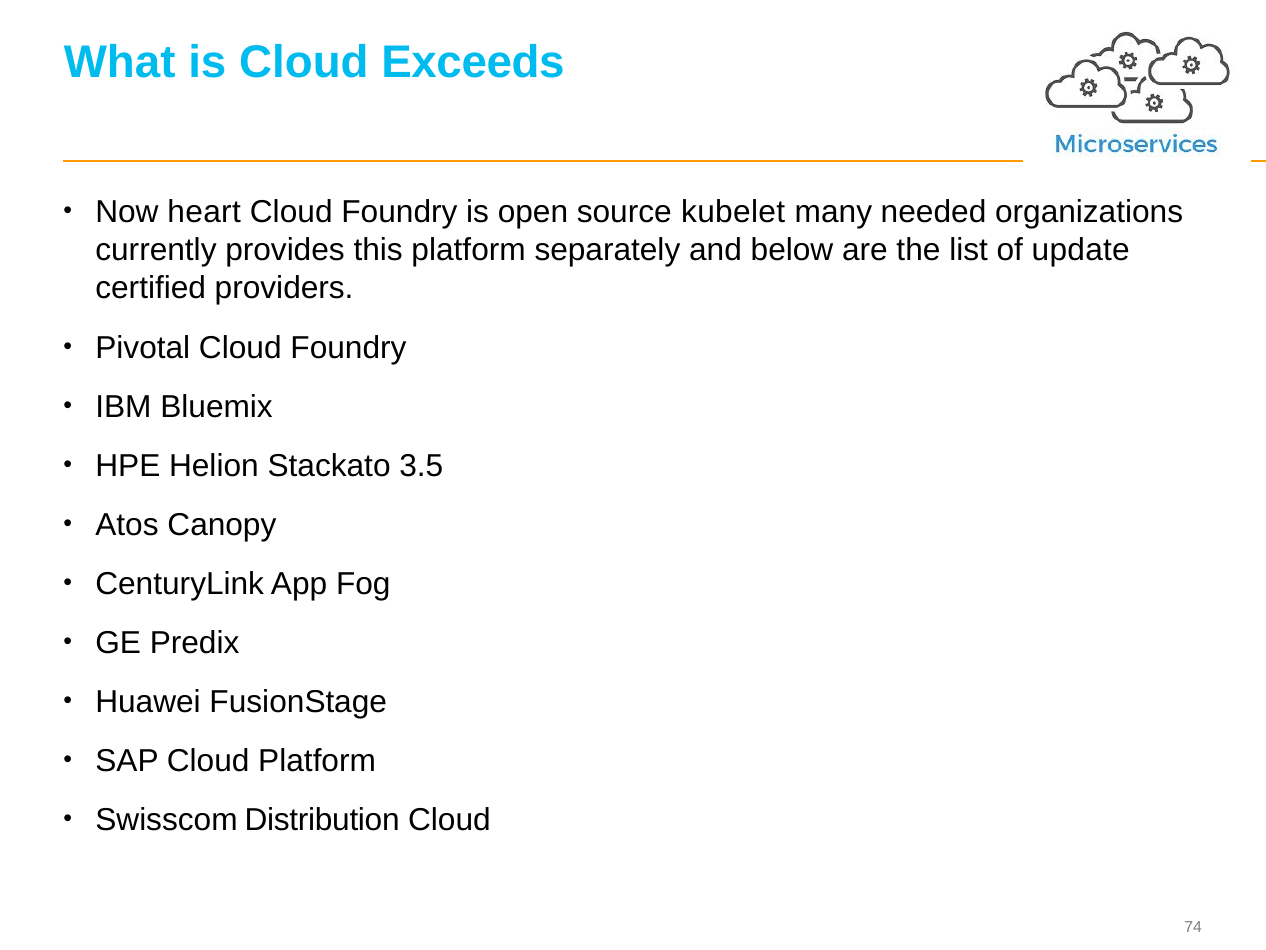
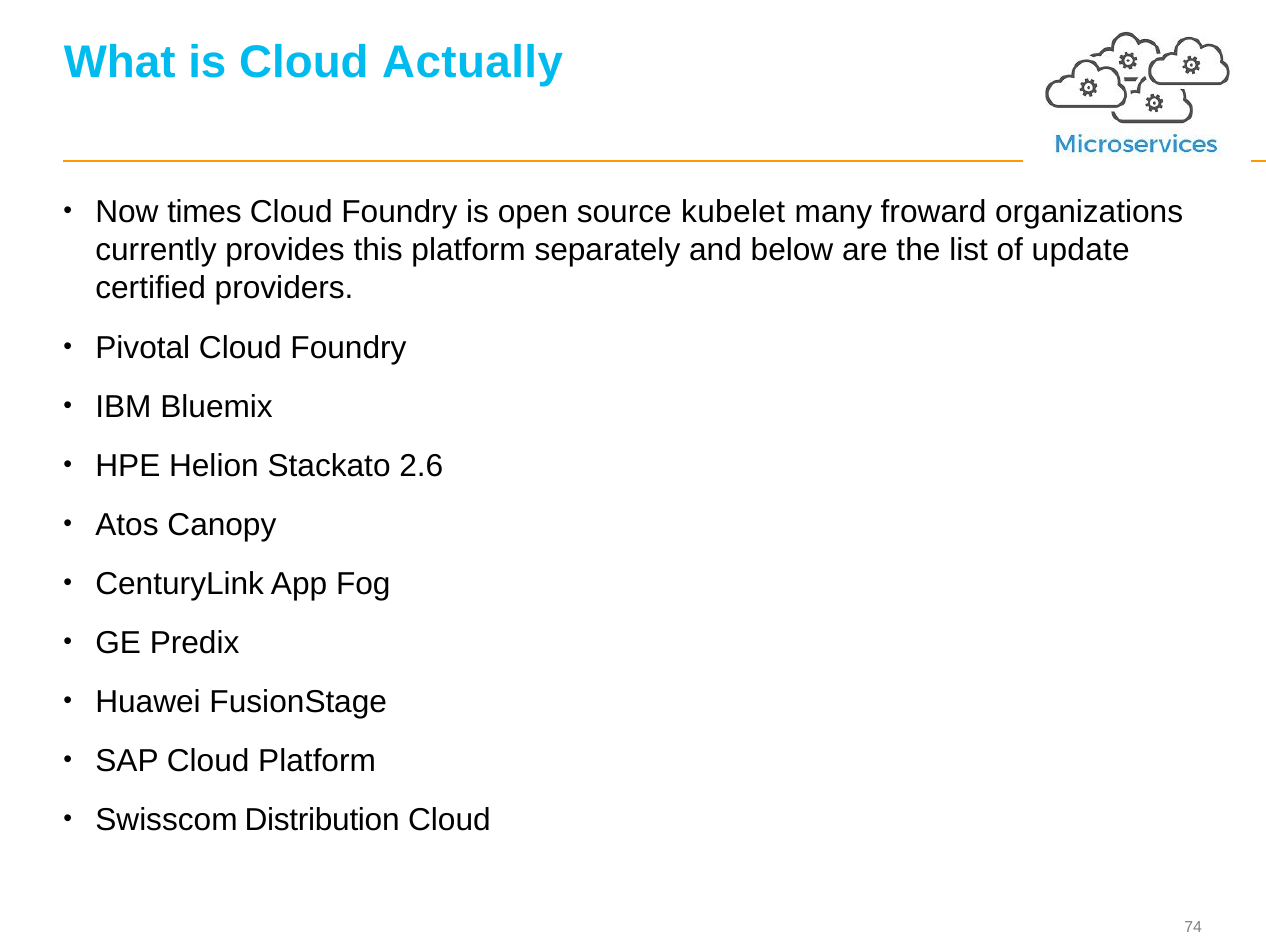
Exceeds: Exceeds -> Actually
heart: heart -> times
needed: needed -> froward
3.5: 3.5 -> 2.6
